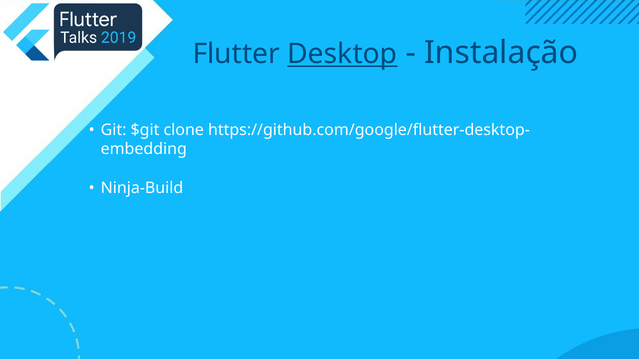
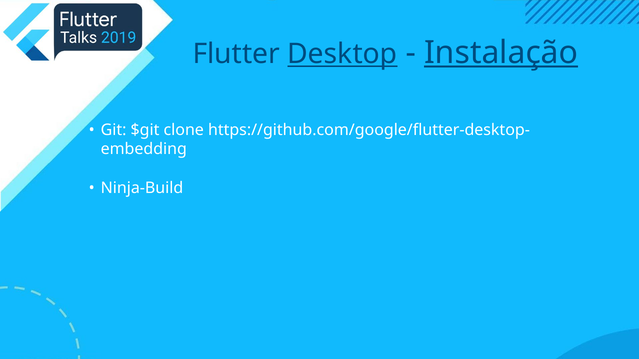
Instalação underline: none -> present
